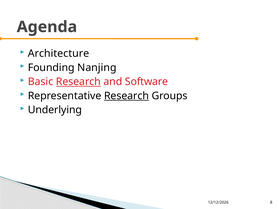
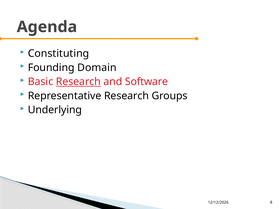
Architecture: Architecture -> Constituting
Nanjing: Nanjing -> Domain
Research at (127, 96) underline: present -> none
